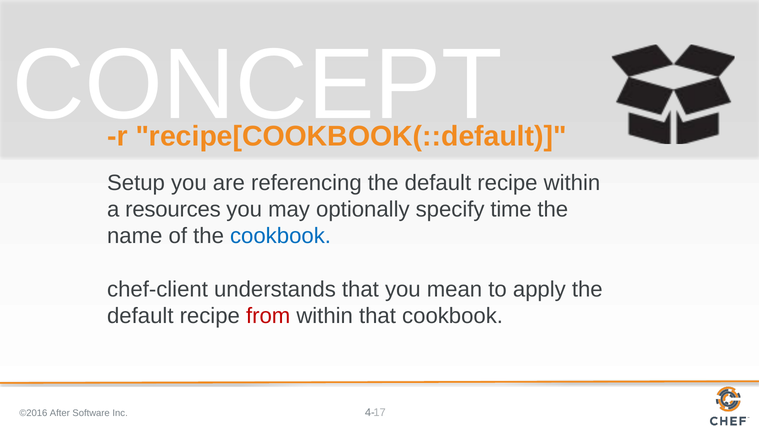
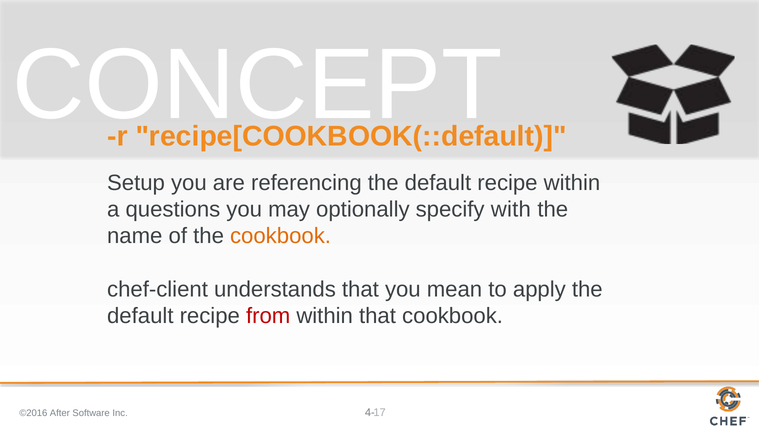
resources: resources -> questions
time: time -> with
cookbook at (281, 236) colour: blue -> orange
